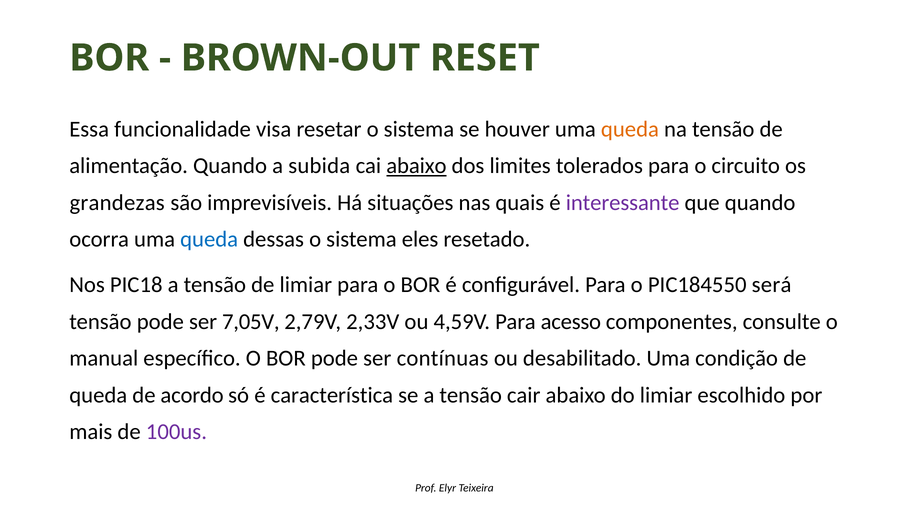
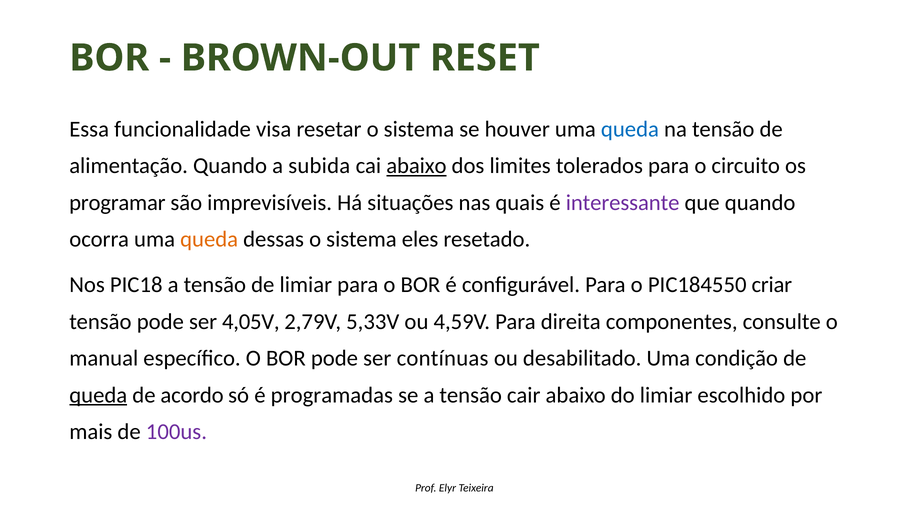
queda at (630, 129) colour: orange -> blue
grandezas: grandezas -> programar
queda at (209, 240) colour: blue -> orange
será: será -> criar
7,05V: 7,05V -> 4,05V
2,33V: 2,33V -> 5,33V
acesso: acesso -> direita
queda at (98, 395) underline: none -> present
característica: característica -> programadas
